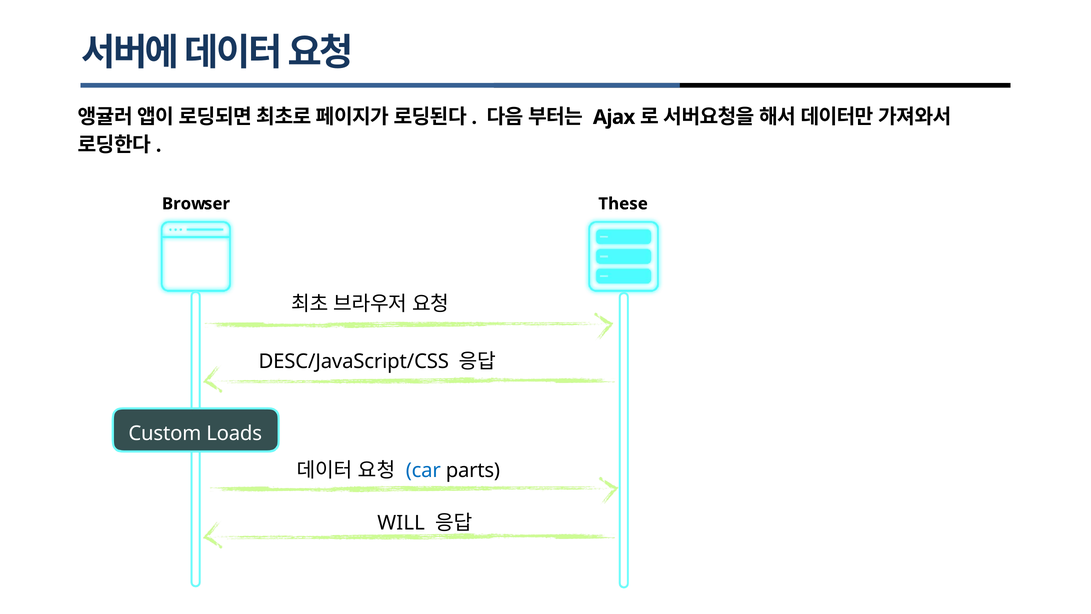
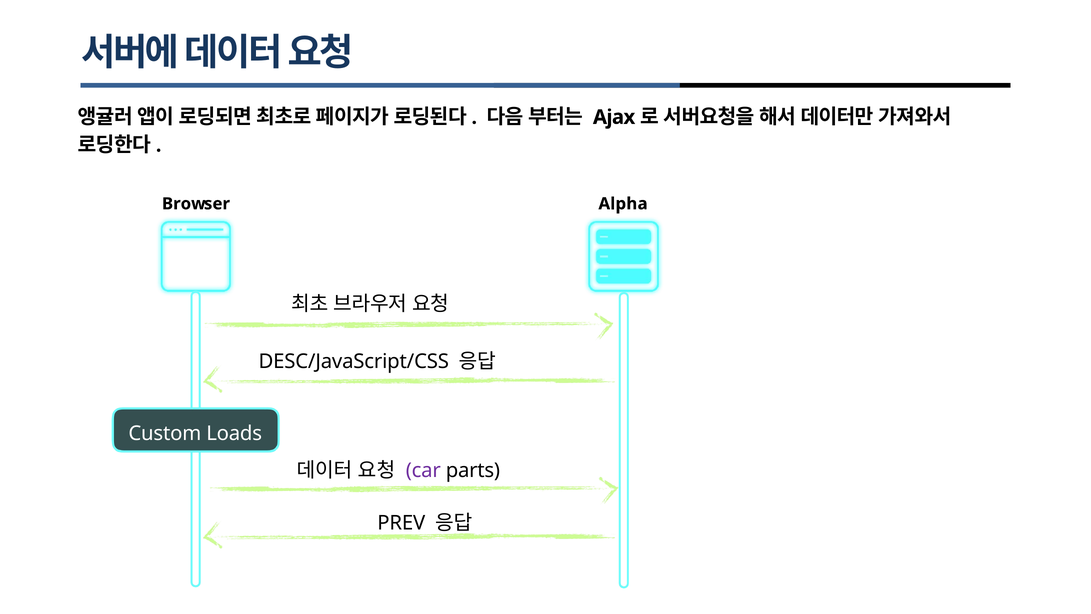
These: These -> Alpha
car colour: blue -> purple
WILL: WILL -> PREV
